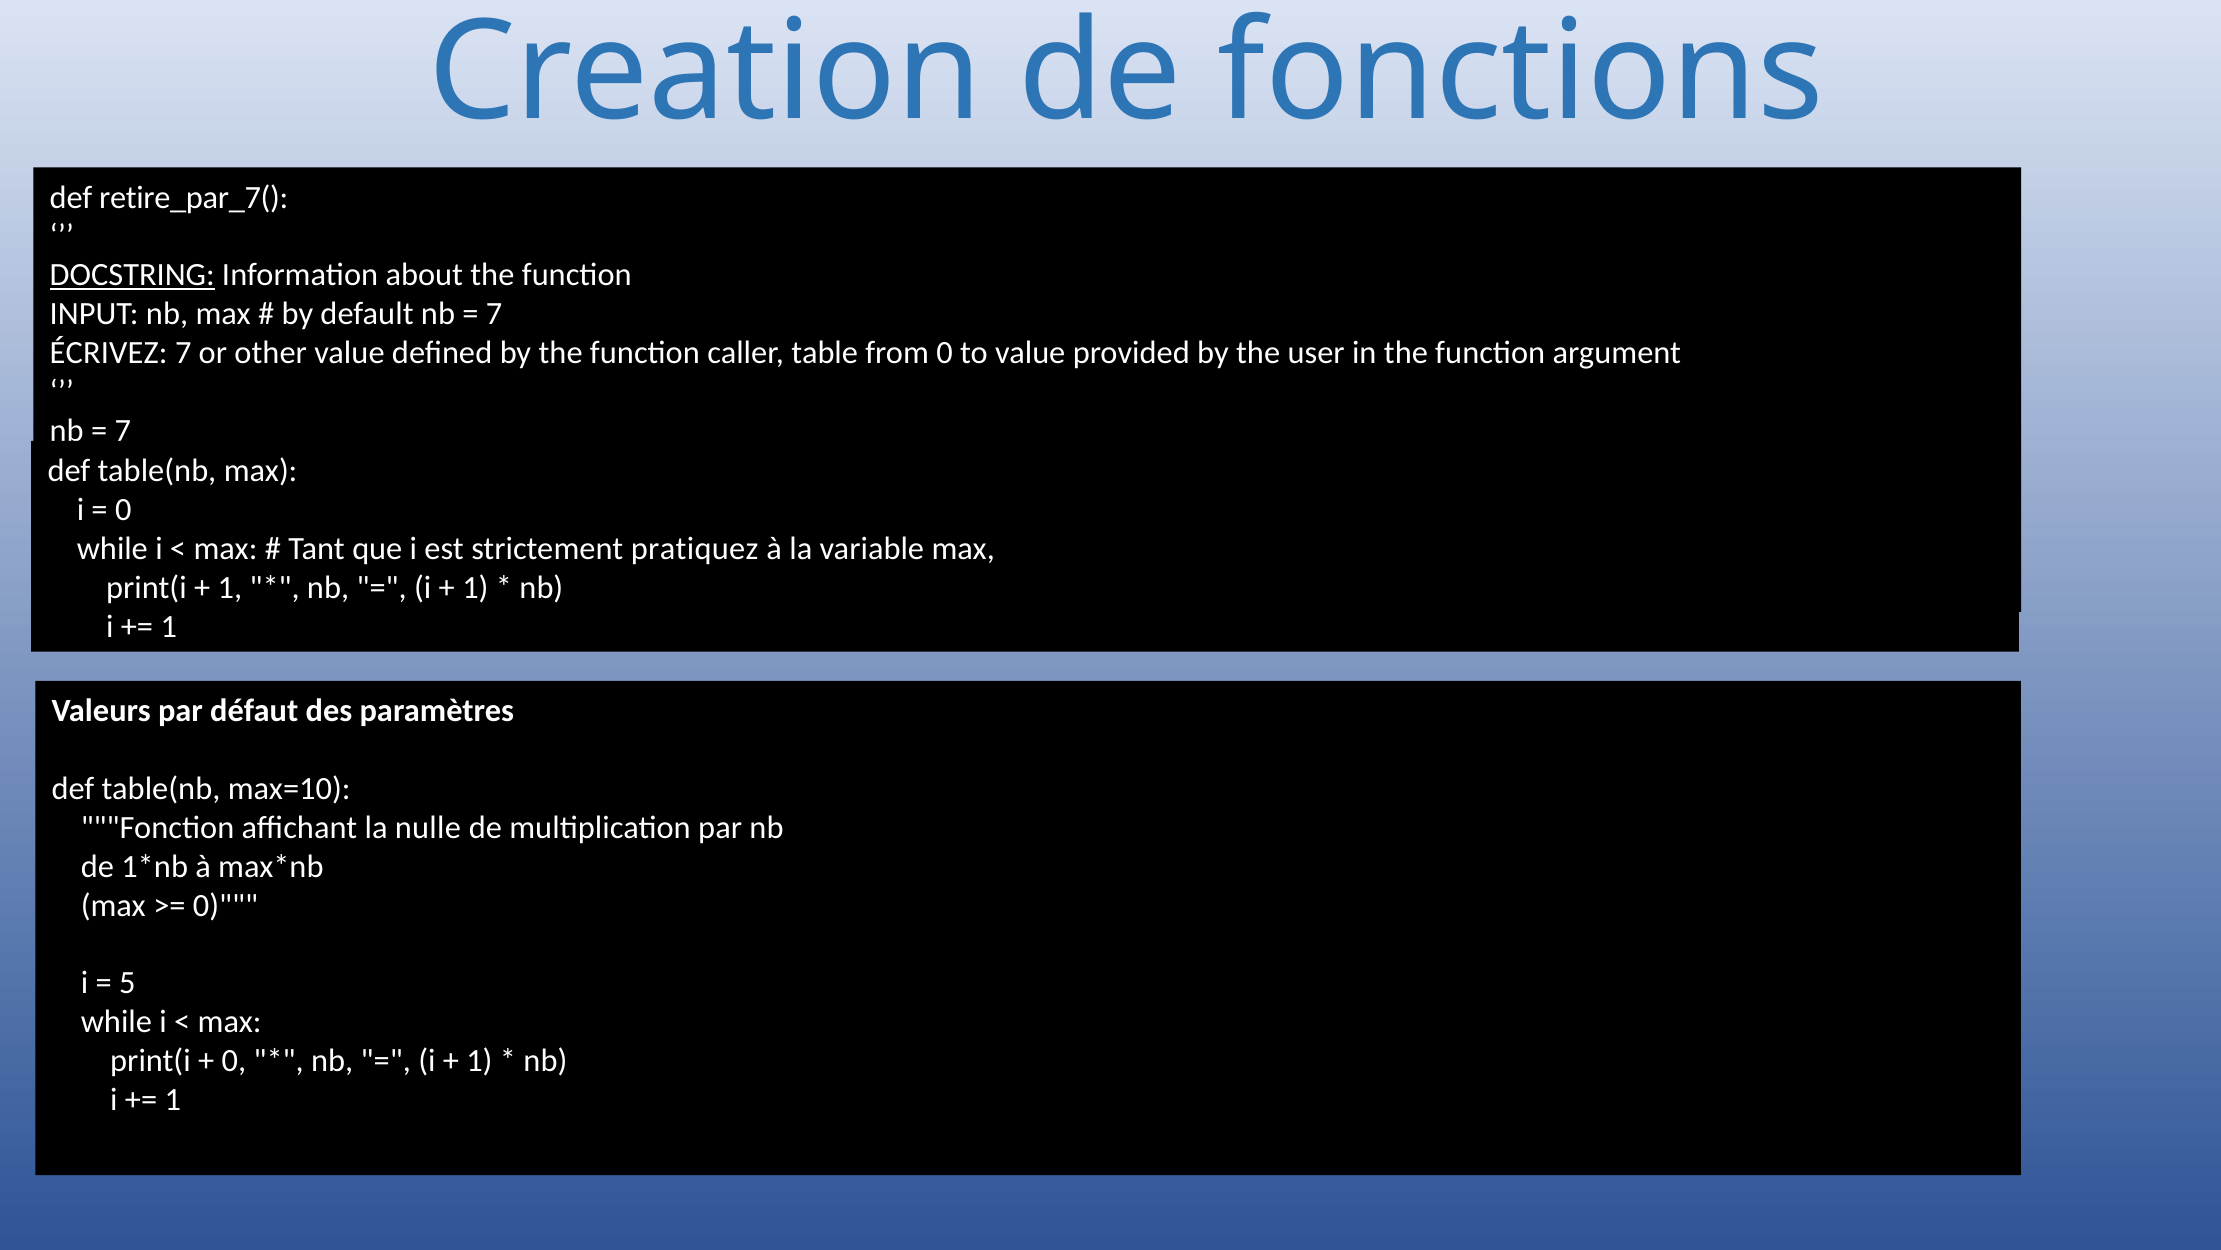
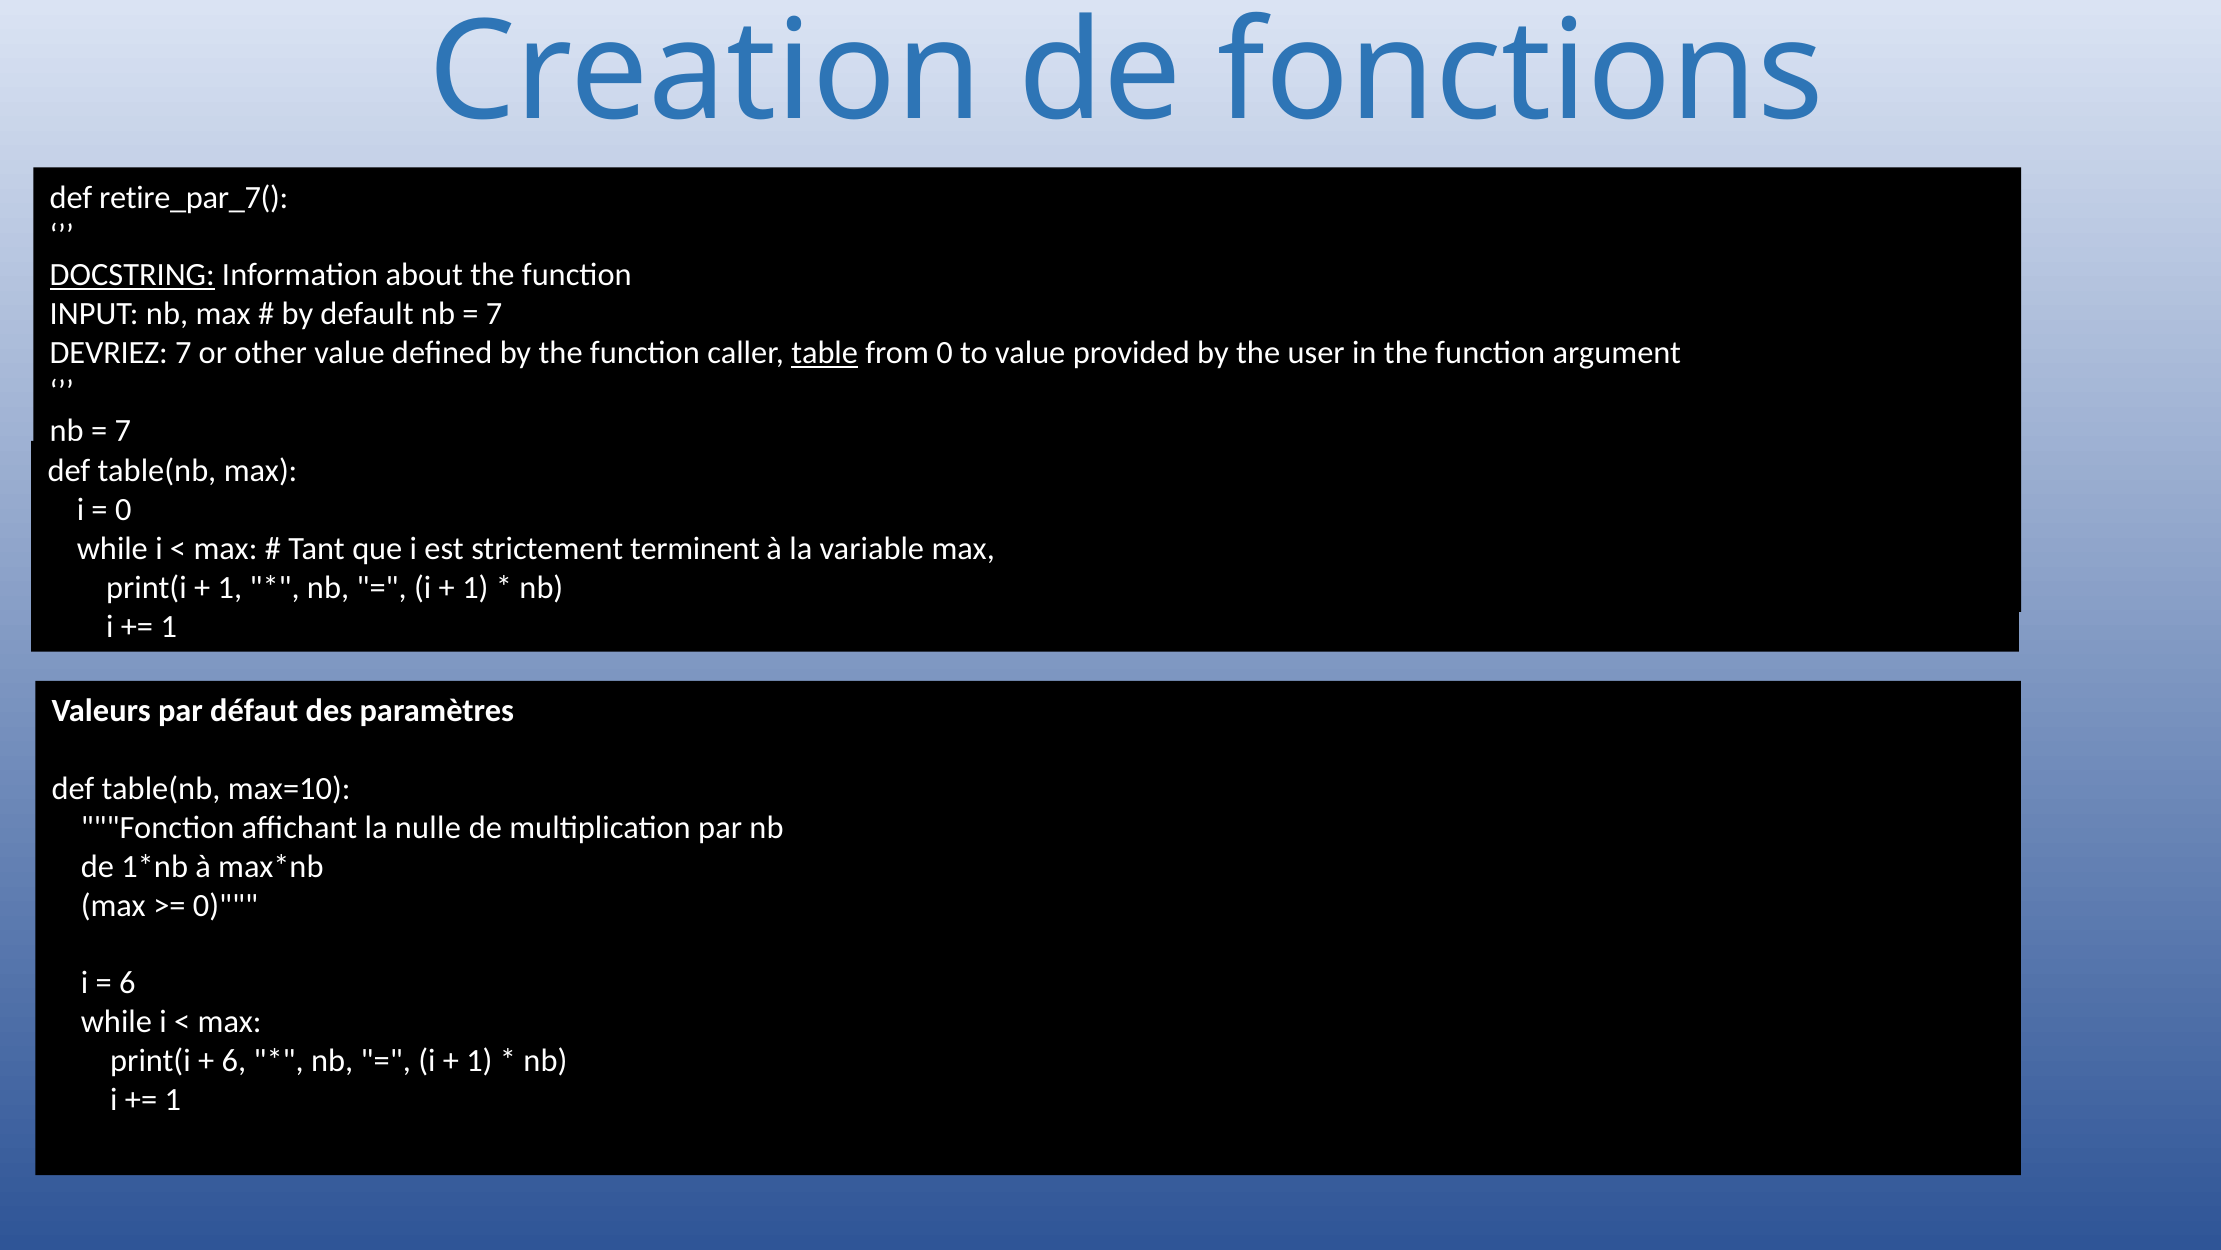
ÉCRIVEZ: ÉCRIVEZ -> DEVRIEZ
table underline: none -> present
pratiquez: pratiquez -> terminent
5 at (127, 983): 5 -> 6
0 at (234, 1060): 0 -> 6
